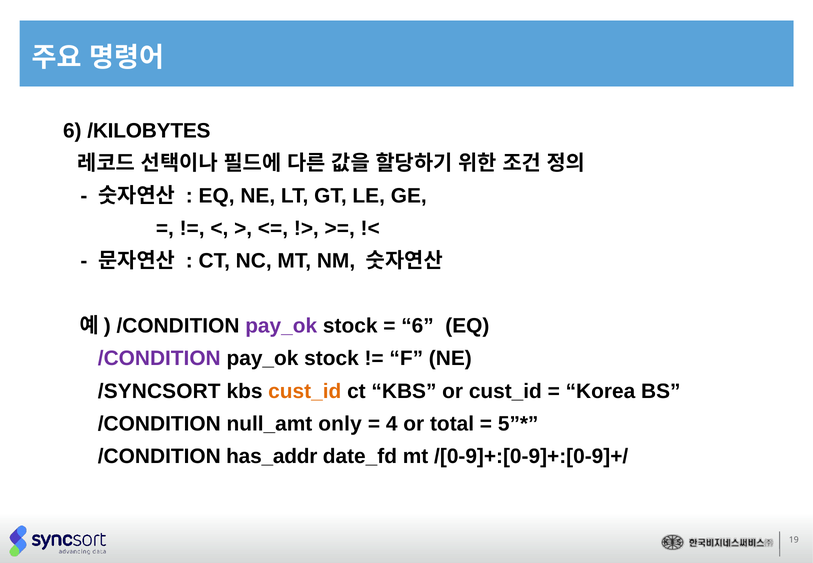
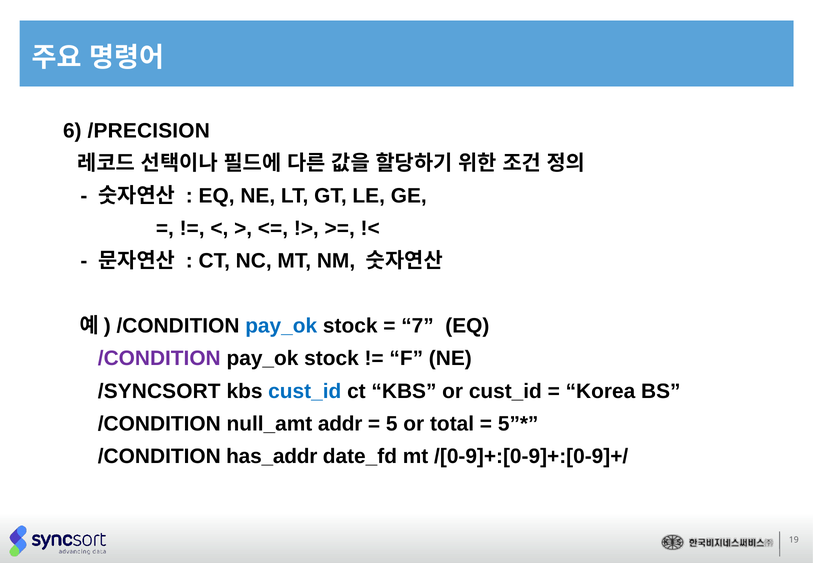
/KILOBYTES: /KILOBYTES -> /PRECISION
pay_ok at (281, 326) colour: purple -> blue
6 at (417, 326): 6 -> 7
cust_id at (305, 391) colour: orange -> blue
only: only -> addr
4: 4 -> 5
